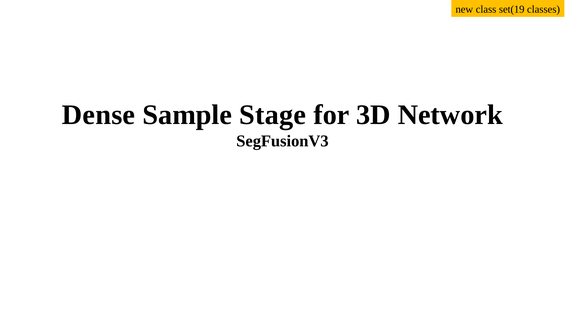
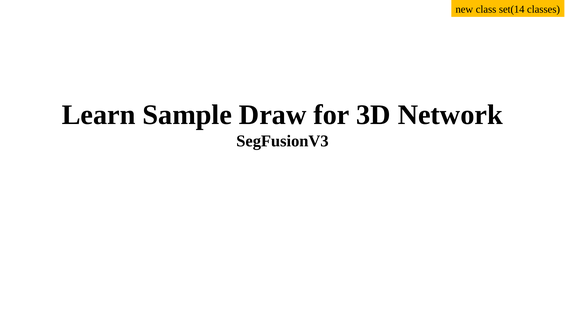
set(19: set(19 -> set(14
Dense: Dense -> Learn
Stage: Stage -> Draw
